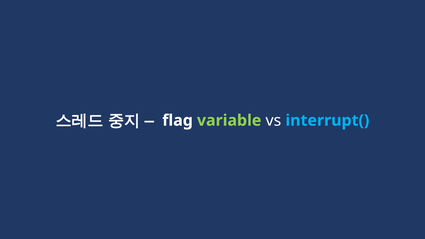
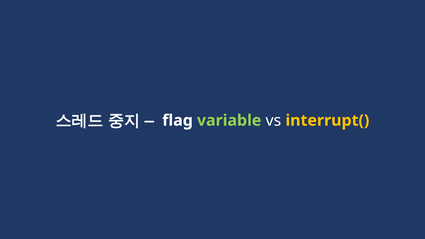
interrupt( colour: light blue -> yellow
